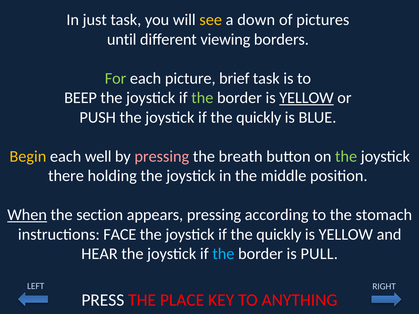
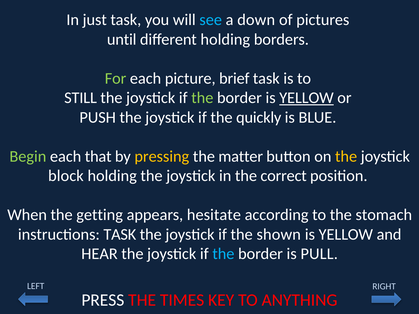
see colour: yellow -> light blue
different viewing: viewing -> holding
BEEP: BEEP -> STILL
Begin colour: yellow -> light green
well: well -> that
pressing at (162, 157) colour: pink -> yellow
breath: breath -> matter
the at (346, 157) colour: light green -> yellow
there: there -> block
middle: middle -> correct
When underline: present -> none
section: section -> getting
appears pressing: pressing -> hesitate
instructions FACE: FACE -> TASK
quickly at (279, 235): quickly -> shown
PLACE: PLACE -> TIMES
